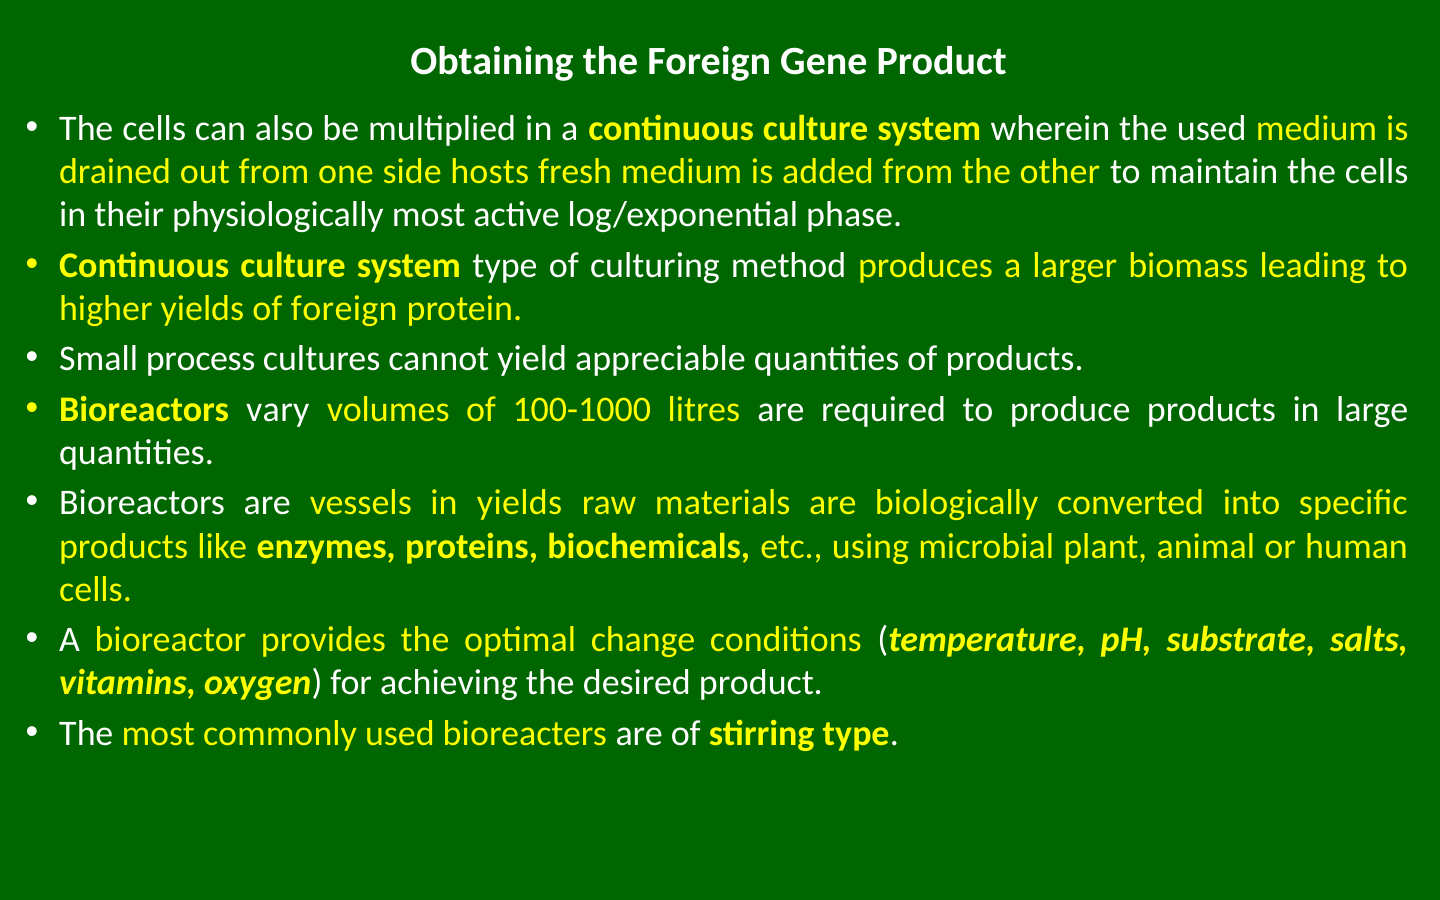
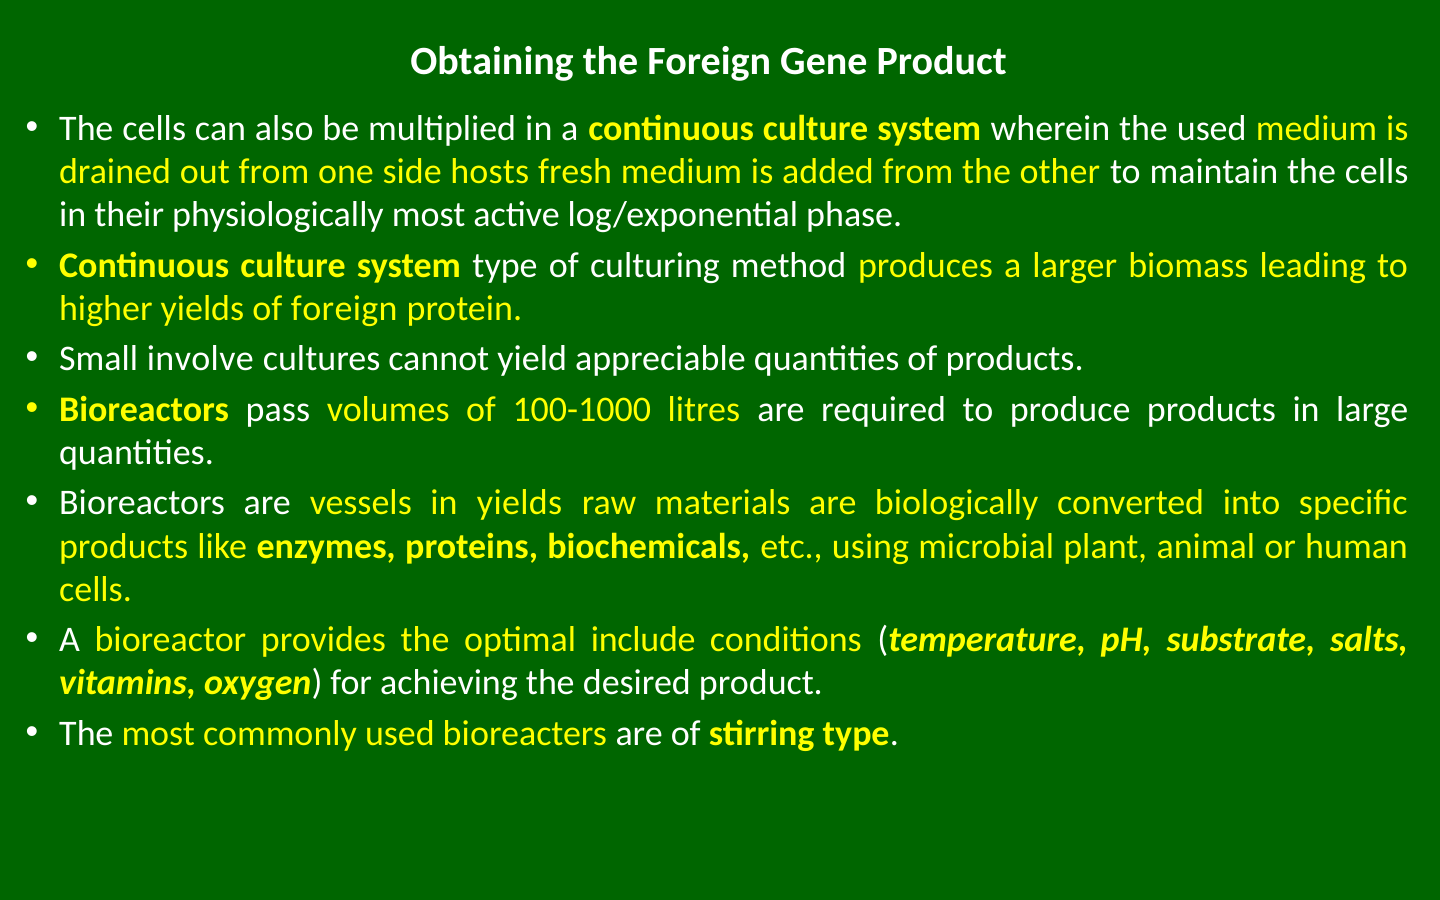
process: process -> involve
vary: vary -> pass
change: change -> include
